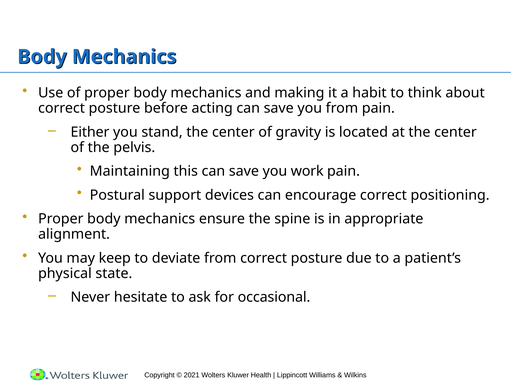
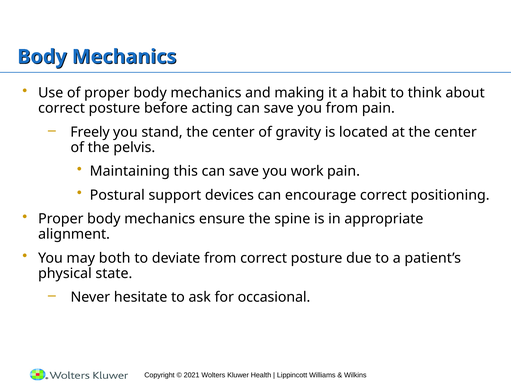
Either: Either -> Freely
keep: keep -> both
